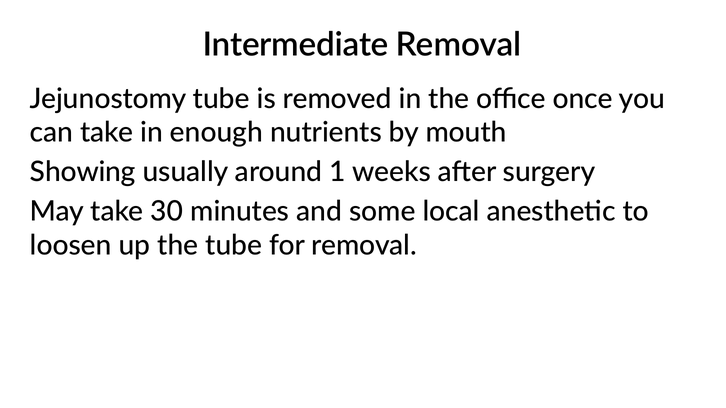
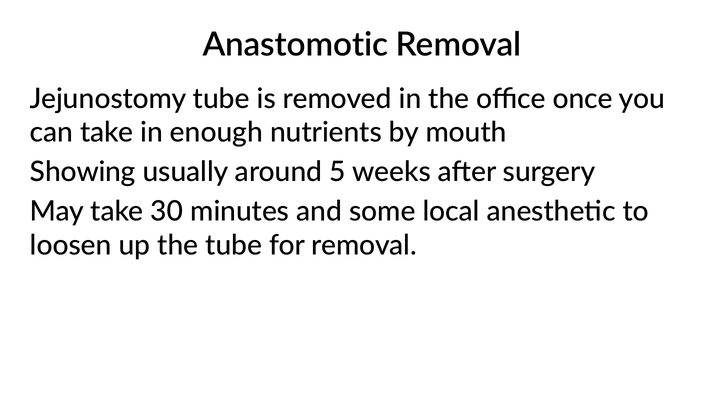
Intermediate: Intermediate -> Anastomotic
1: 1 -> 5
